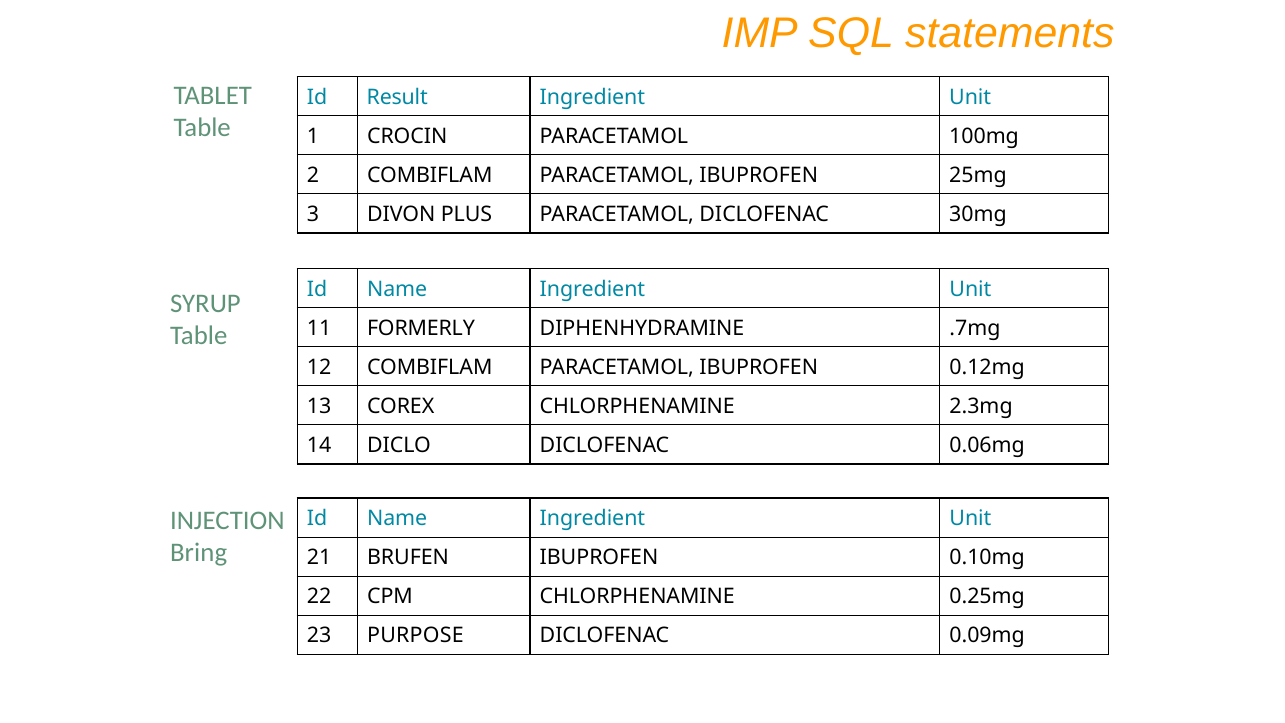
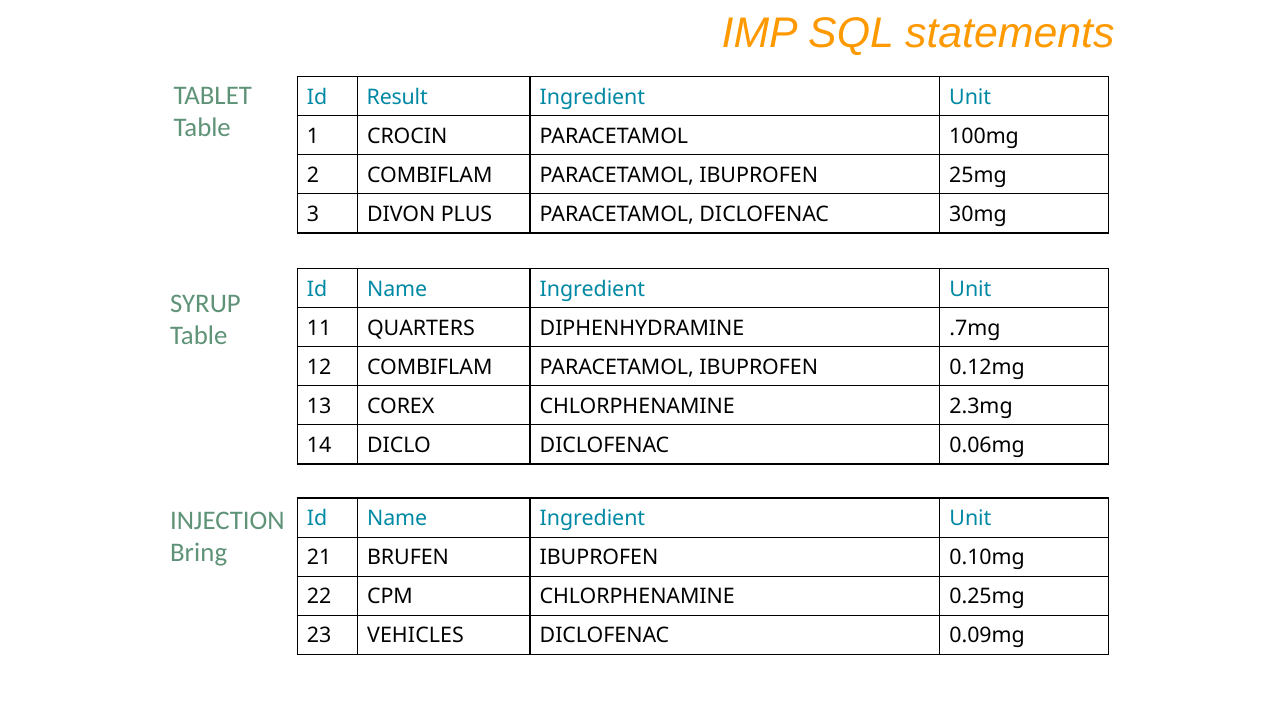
FORMERLY: FORMERLY -> QUARTERS
PURPOSE: PURPOSE -> VEHICLES
